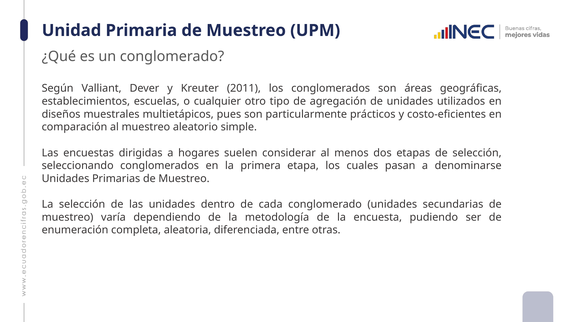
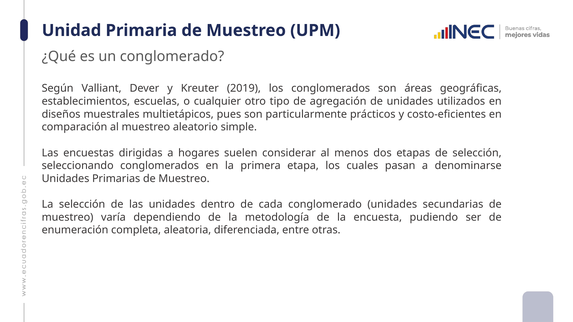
2011: 2011 -> 2019
